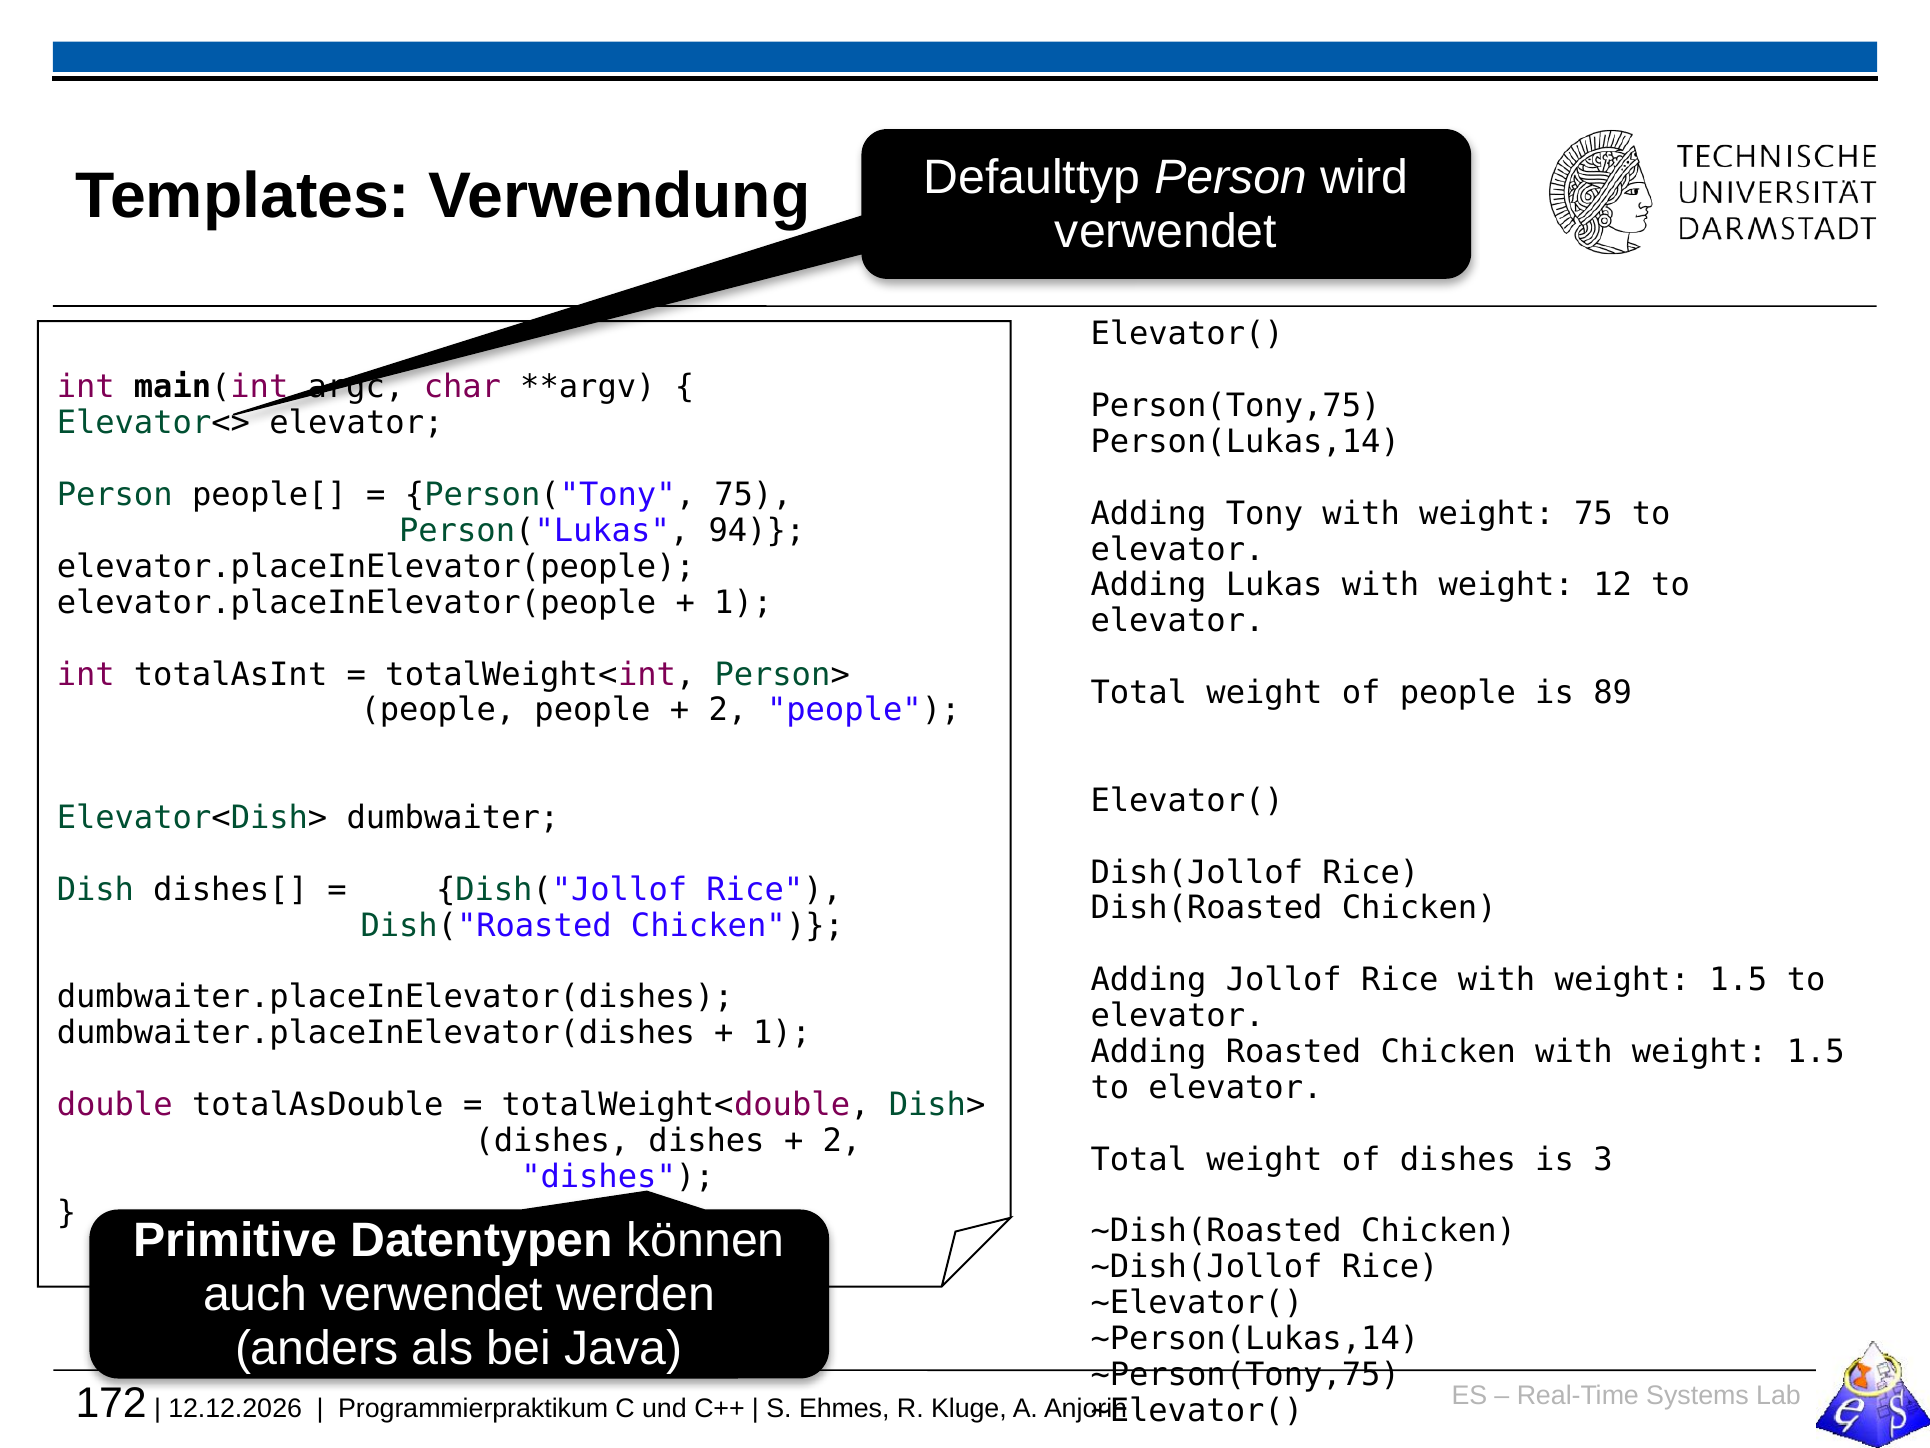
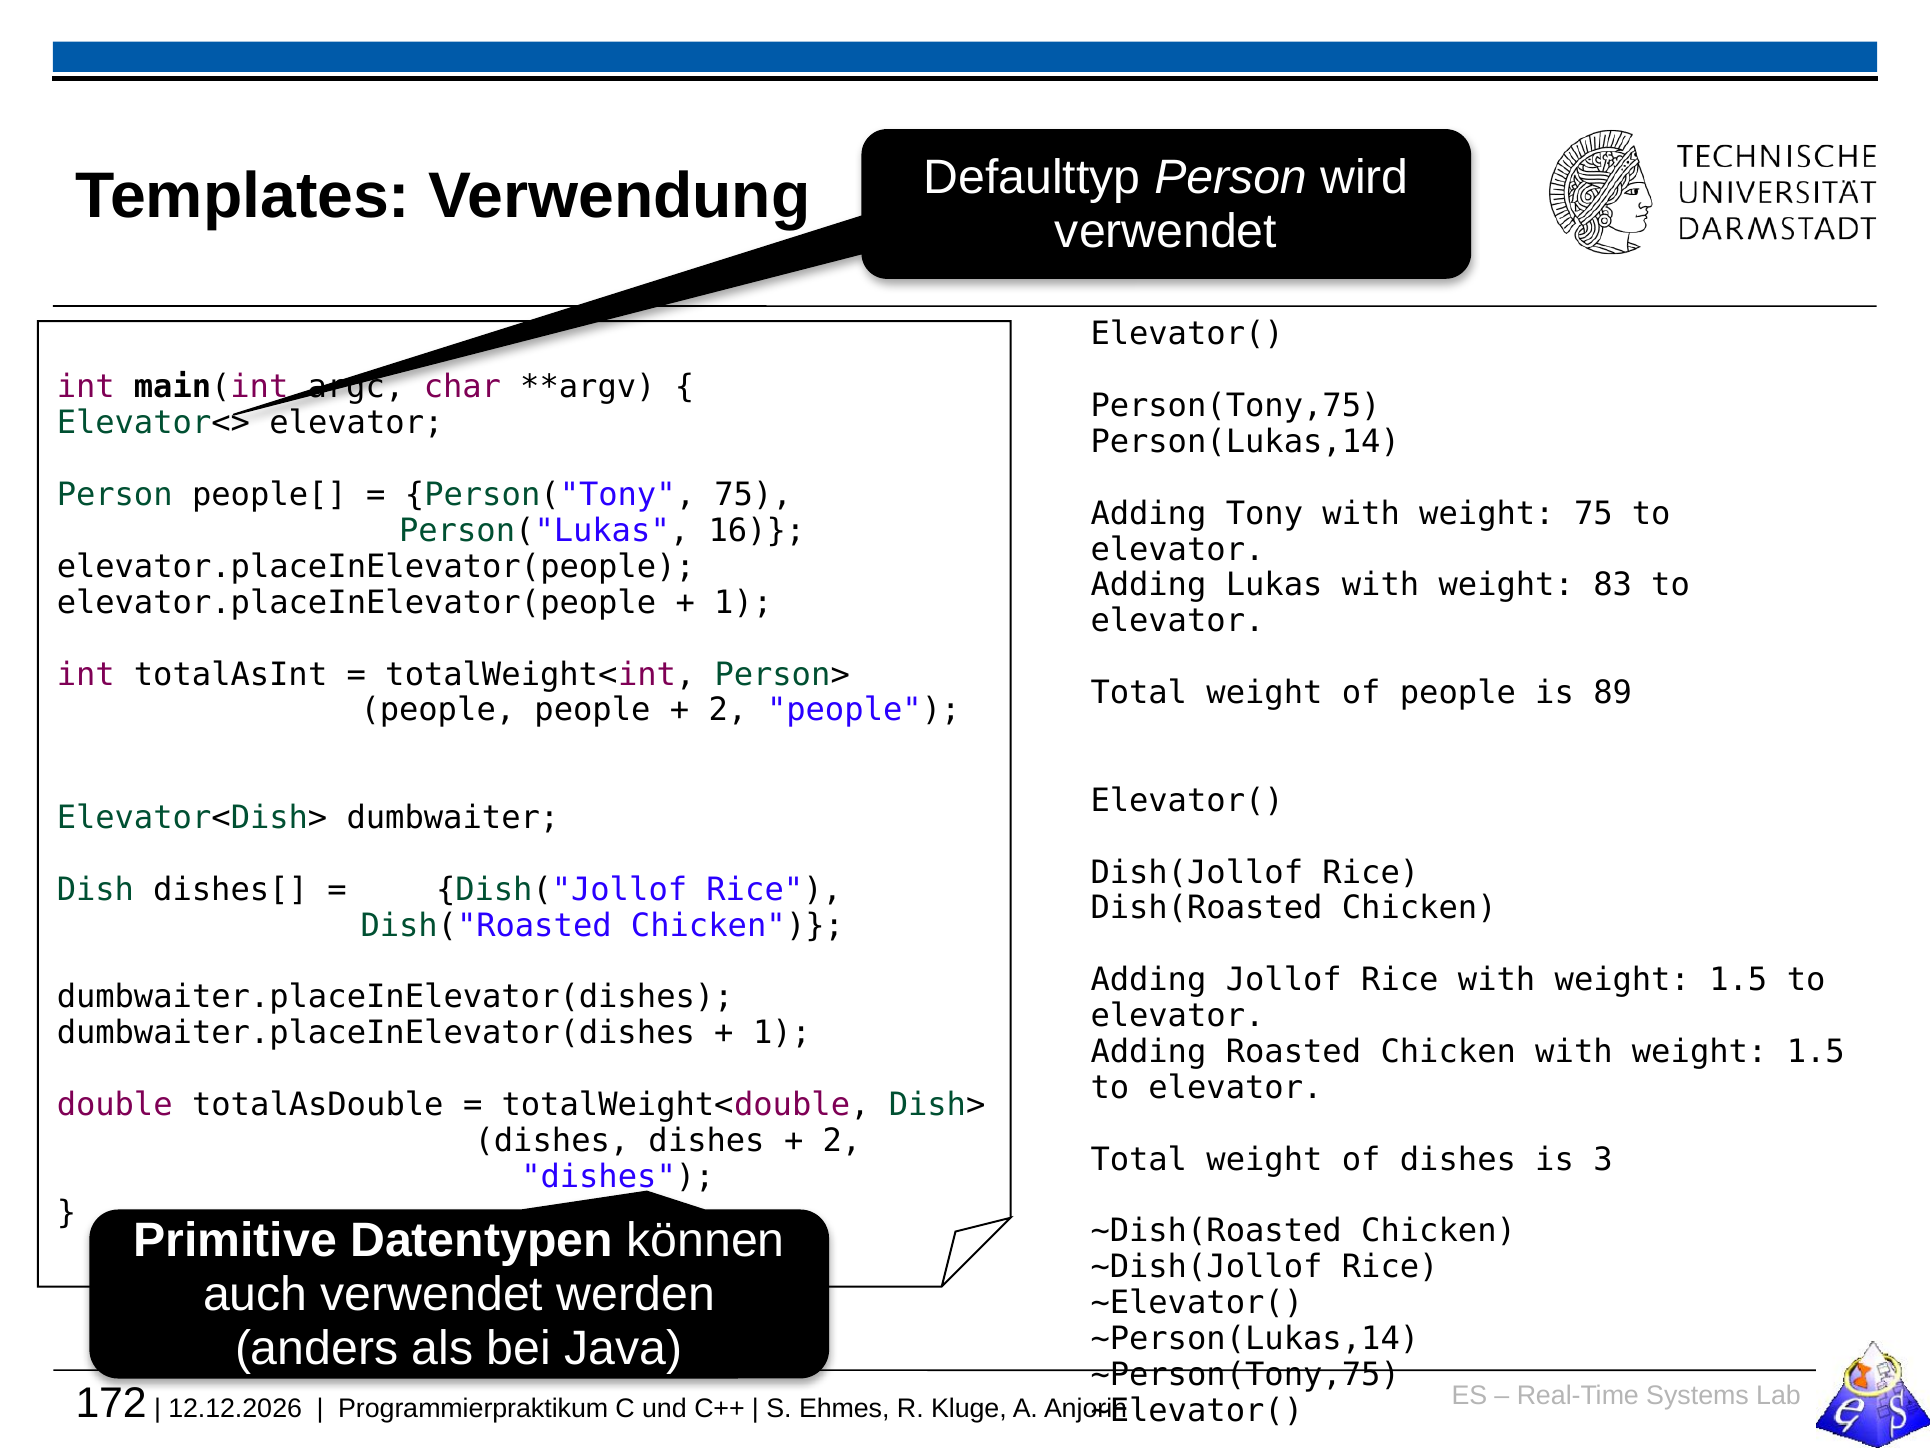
94: 94 -> 16
12: 12 -> 83
